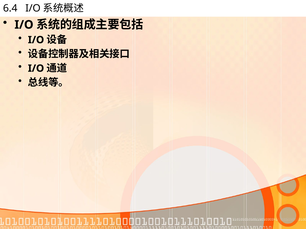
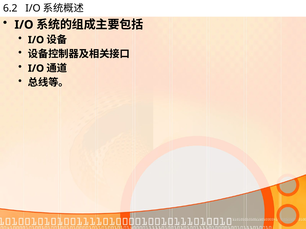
6.4: 6.4 -> 6.2
